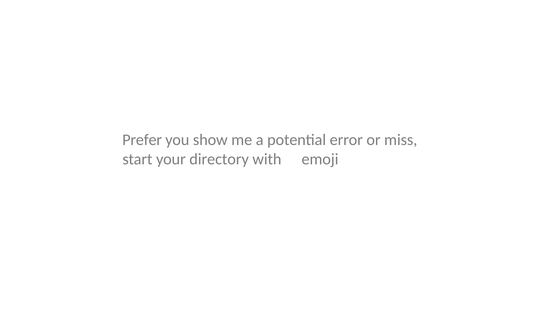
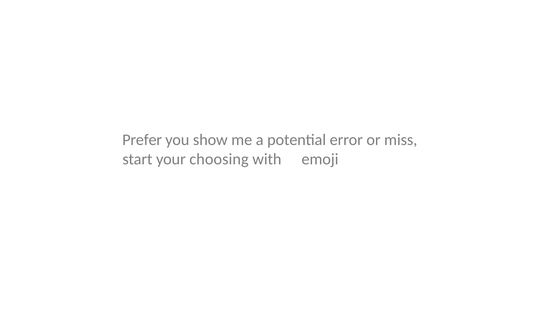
directory: directory -> choosing
